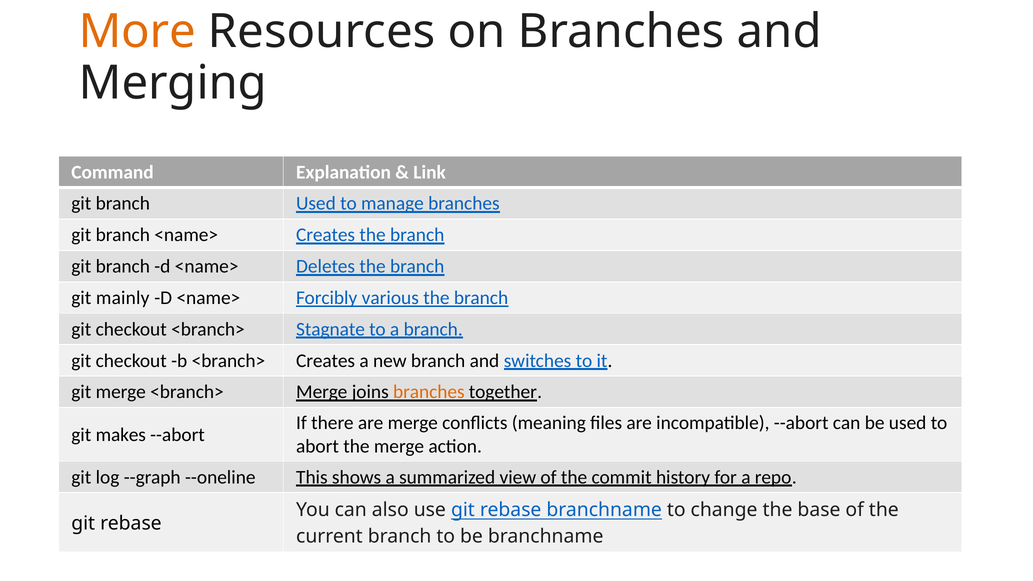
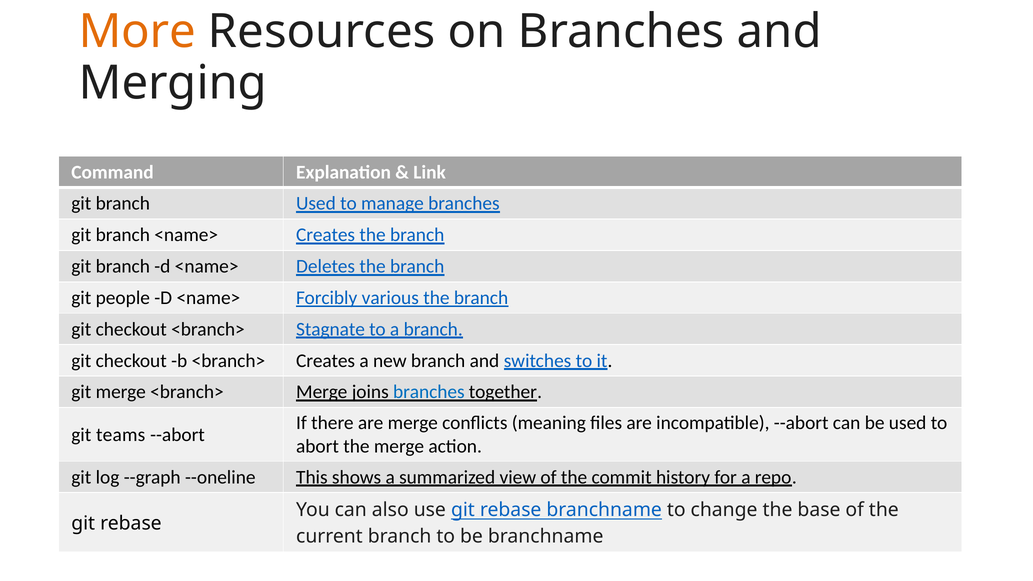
mainly: mainly -> people
branches at (429, 392) colour: orange -> blue
makes: makes -> teams
